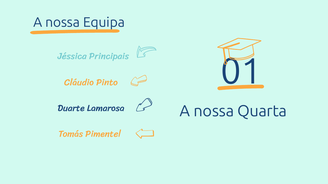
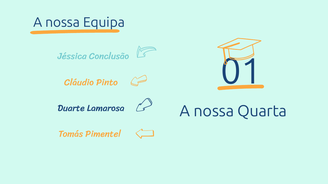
Principais: Principais -> Conclusão
